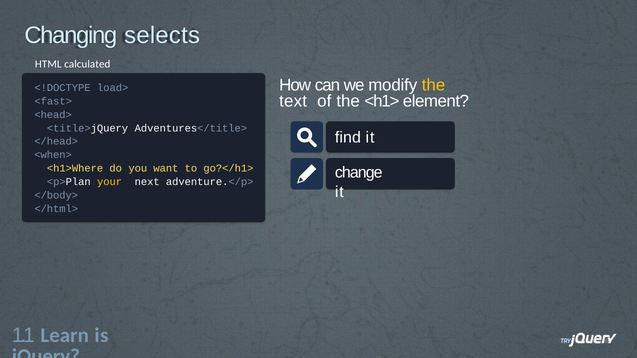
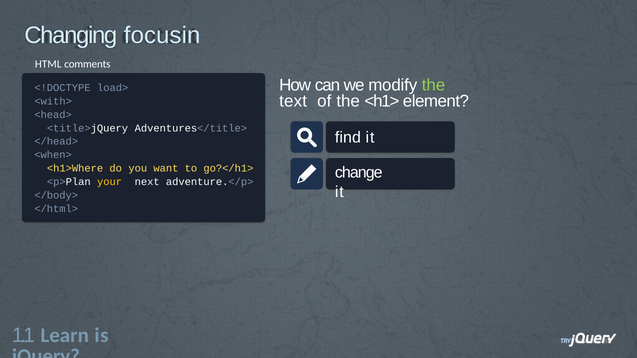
selects: selects -> focusin
calculated: calculated -> comments
the at (433, 85) colour: yellow -> light green
<fast>: <fast> -> <with>
